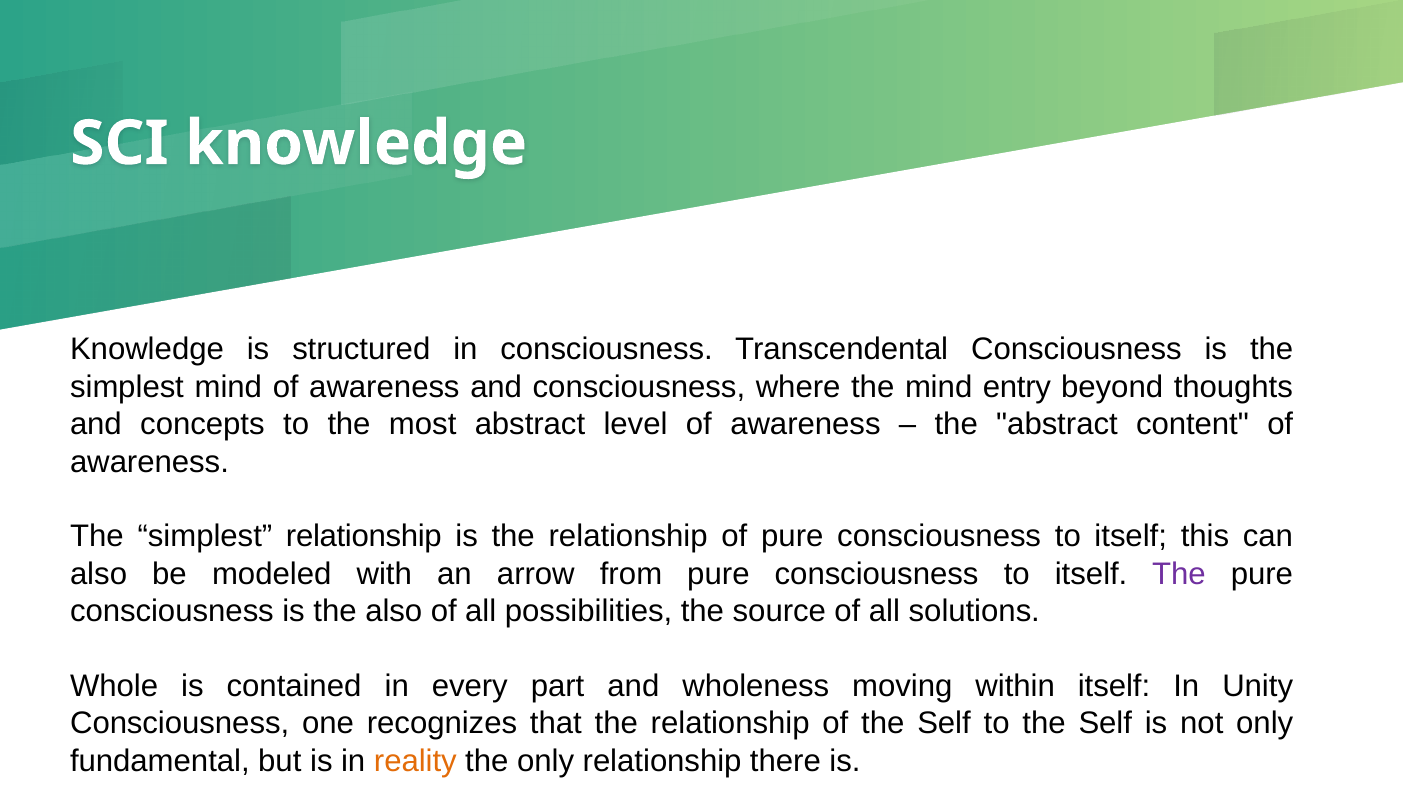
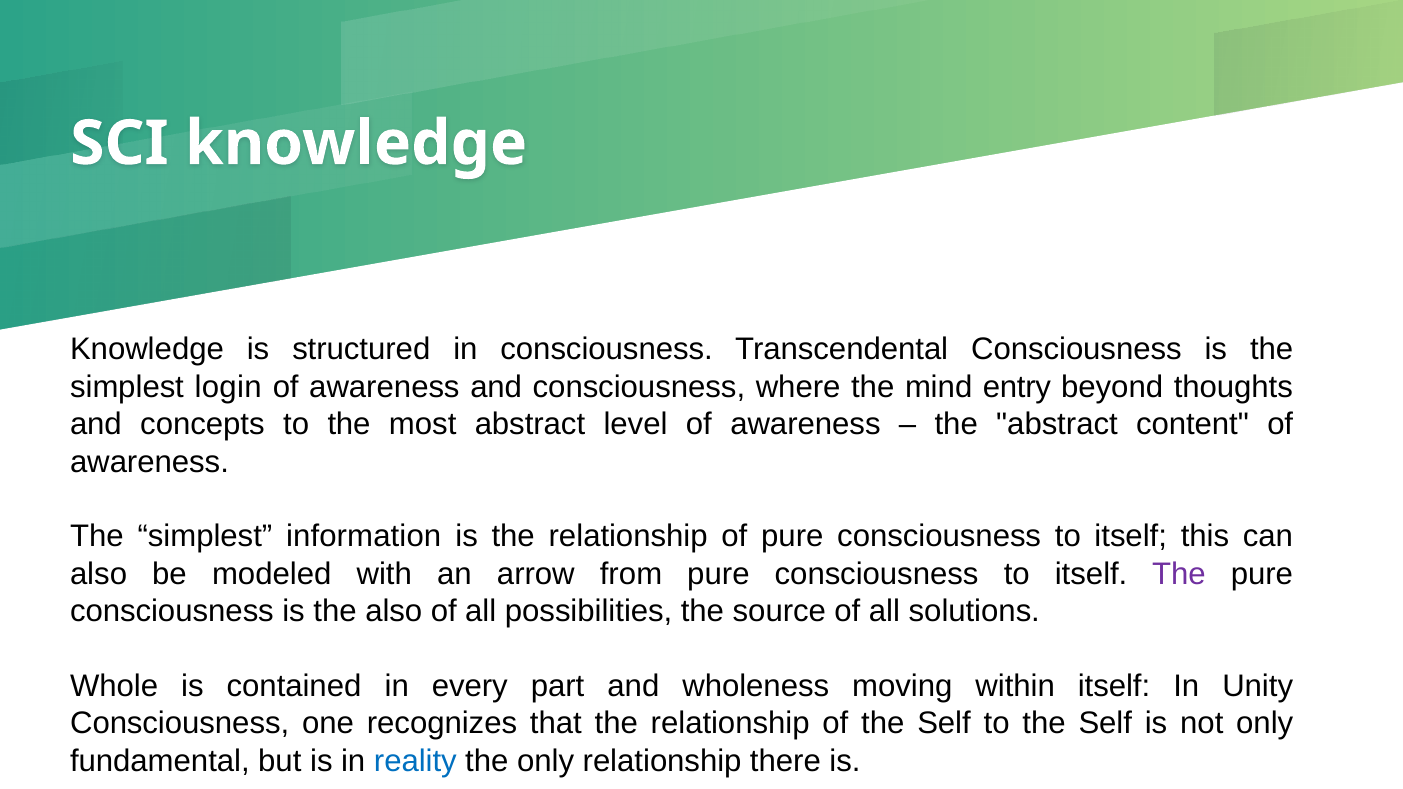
simplest mind: mind -> login
simplest relationship: relationship -> information
reality colour: orange -> blue
